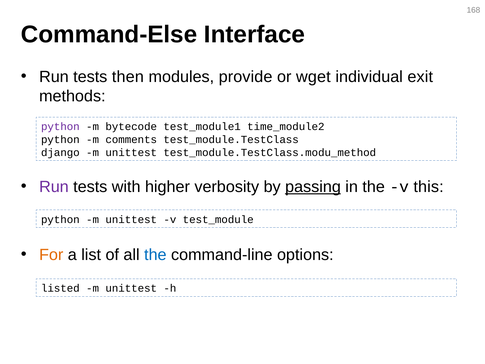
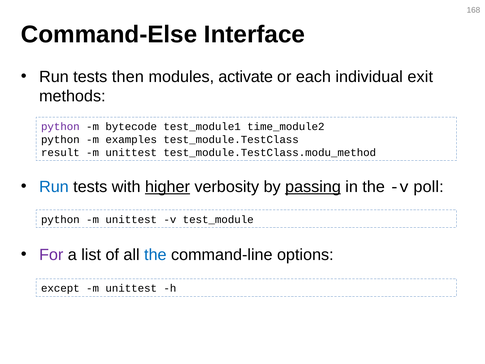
provide: provide -> activate
wget: wget -> each
comments: comments -> examples
django: django -> result
Run at (54, 187) colour: purple -> blue
higher underline: none -> present
this: this -> poll
For colour: orange -> purple
listed: listed -> except
